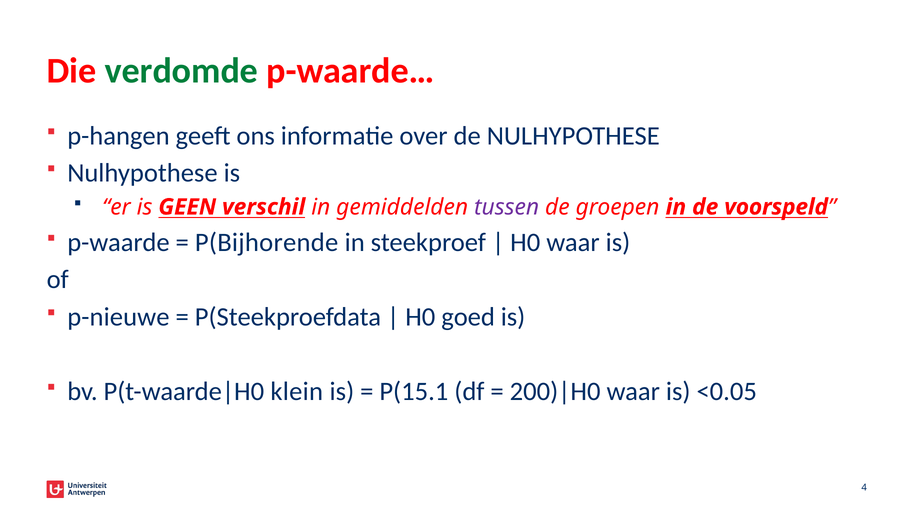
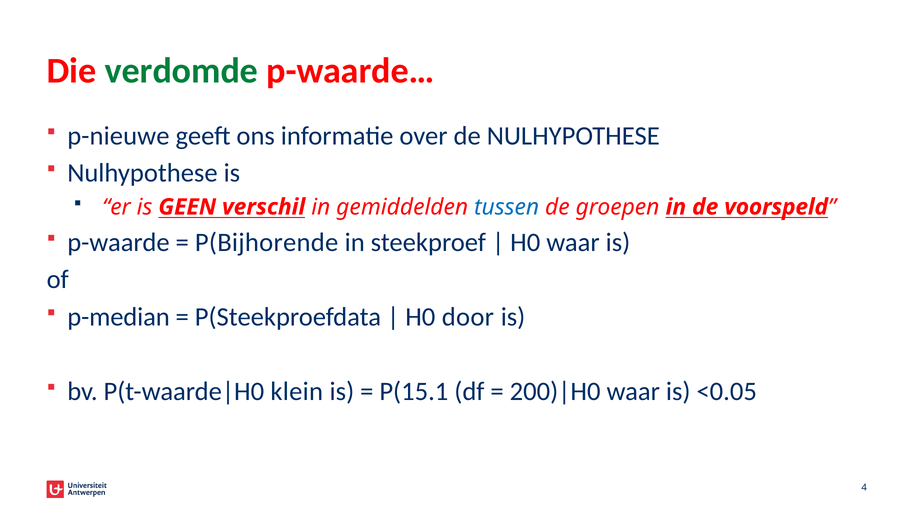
p-hangen: p-hangen -> p-nieuwe
tussen colour: purple -> blue
p-nieuwe: p-nieuwe -> p-median
goed: goed -> door
